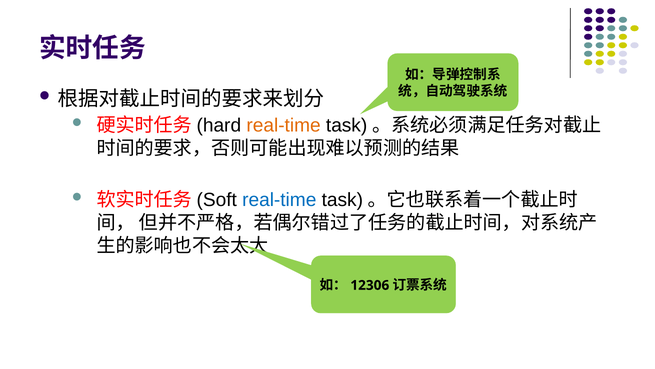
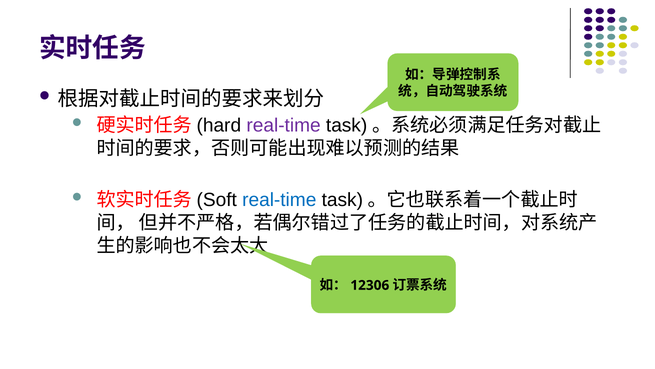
real-time at (284, 125) colour: orange -> purple
